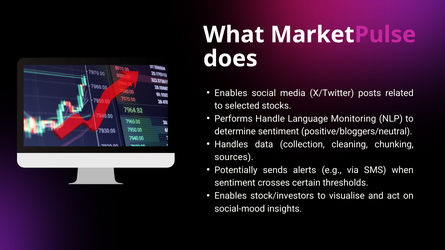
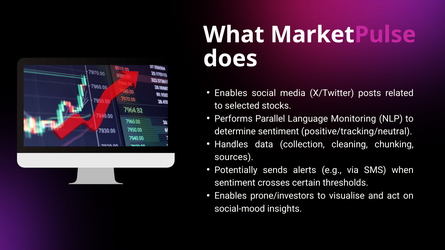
Handle: Handle -> Parallel
positive/bloggers/neutral: positive/bloggers/neutral -> positive/tracking/neutral
stock/investors: stock/investors -> prone/investors
